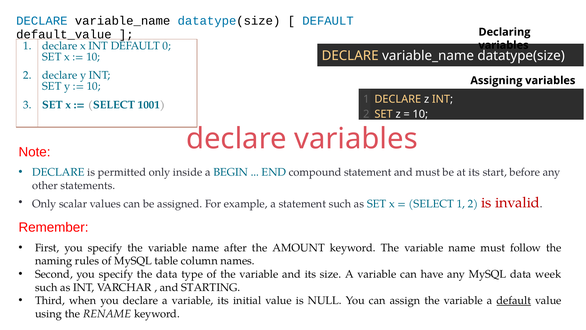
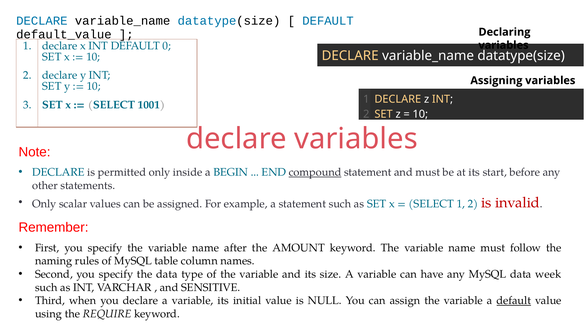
compound underline: none -> present
STARTING: STARTING -> SENSITIVE
RENAME: RENAME -> REQUIRE
